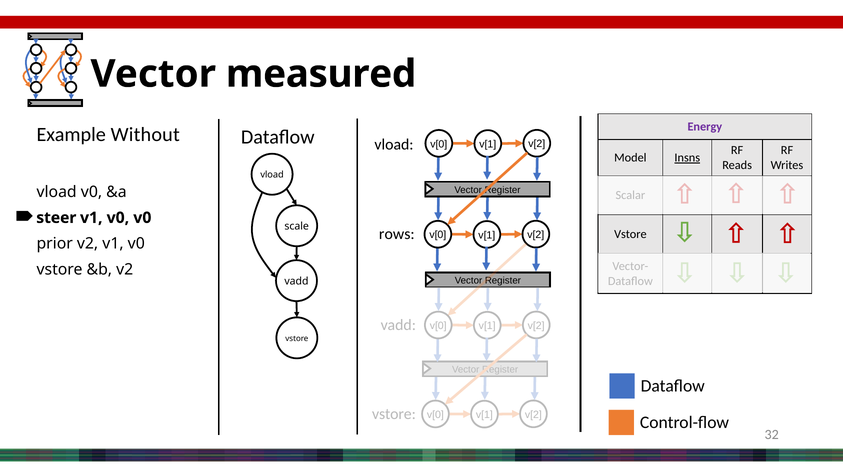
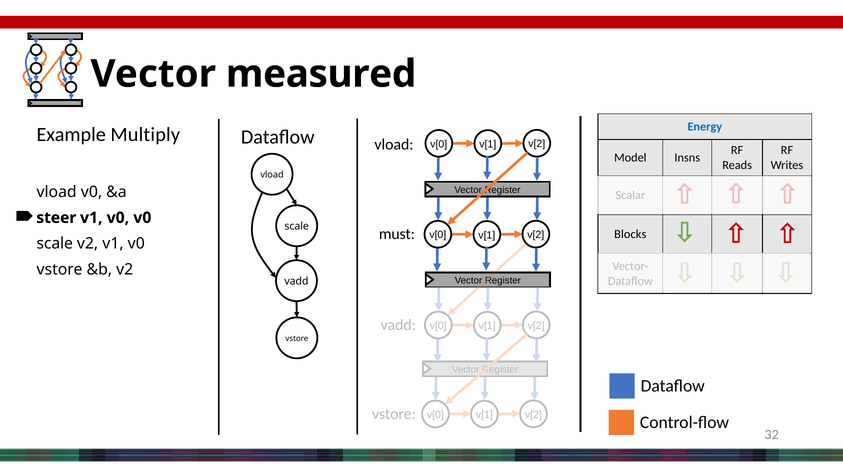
Energy colour: purple -> blue
Without: Without -> Multiply
Insns underline: present -> none
rows: rows -> must
Vstore at (630, 234): Vstore -> Blocks
prior at (55, 244): prior -> scale
